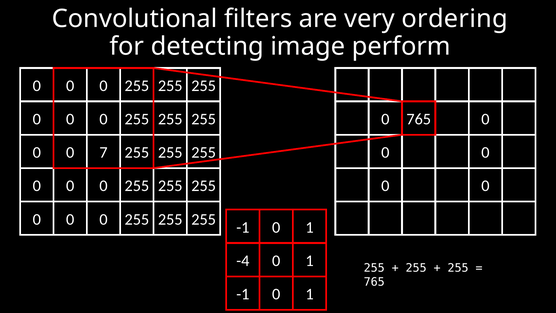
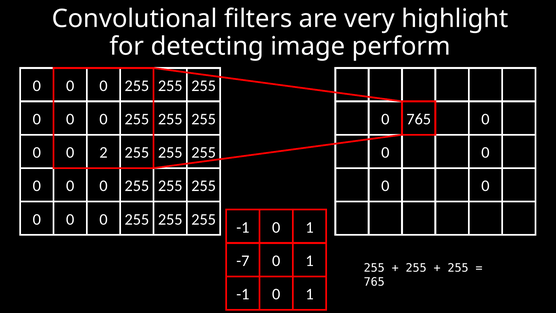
ordering: ordering -> highlight
7: 7 -> 2
-4: -4 -> -7
